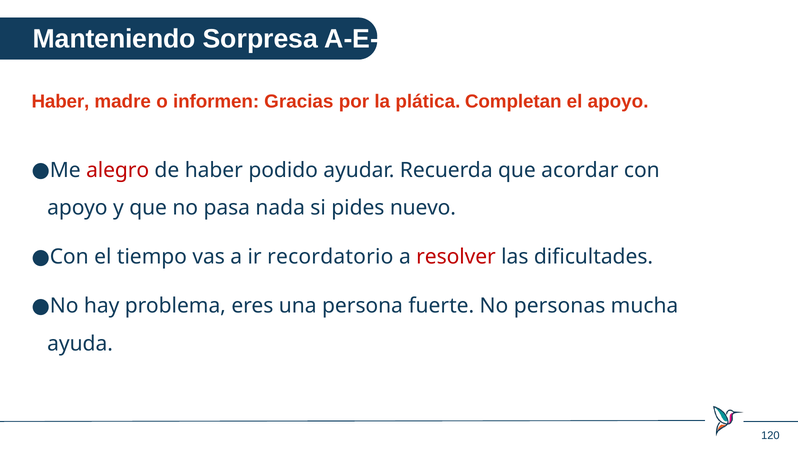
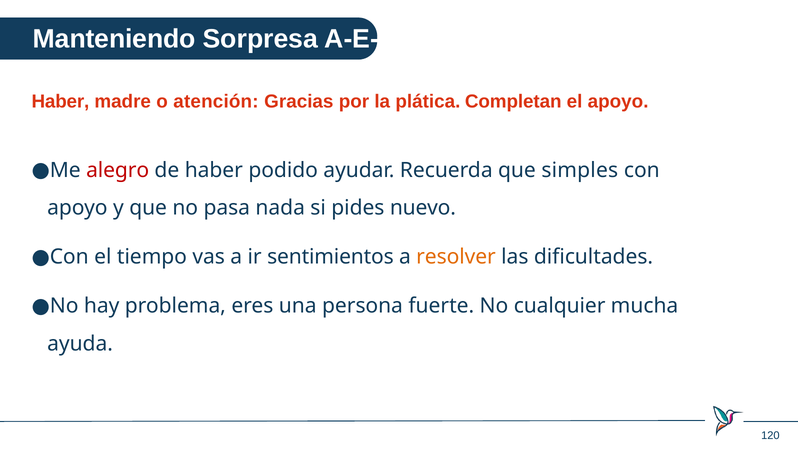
informen: informen -> atención
acordar: acordar -> simples
recordatorio: recordatorio -> sentimientos
resolver colour: red -> orange
personas: personas -> cualquier
